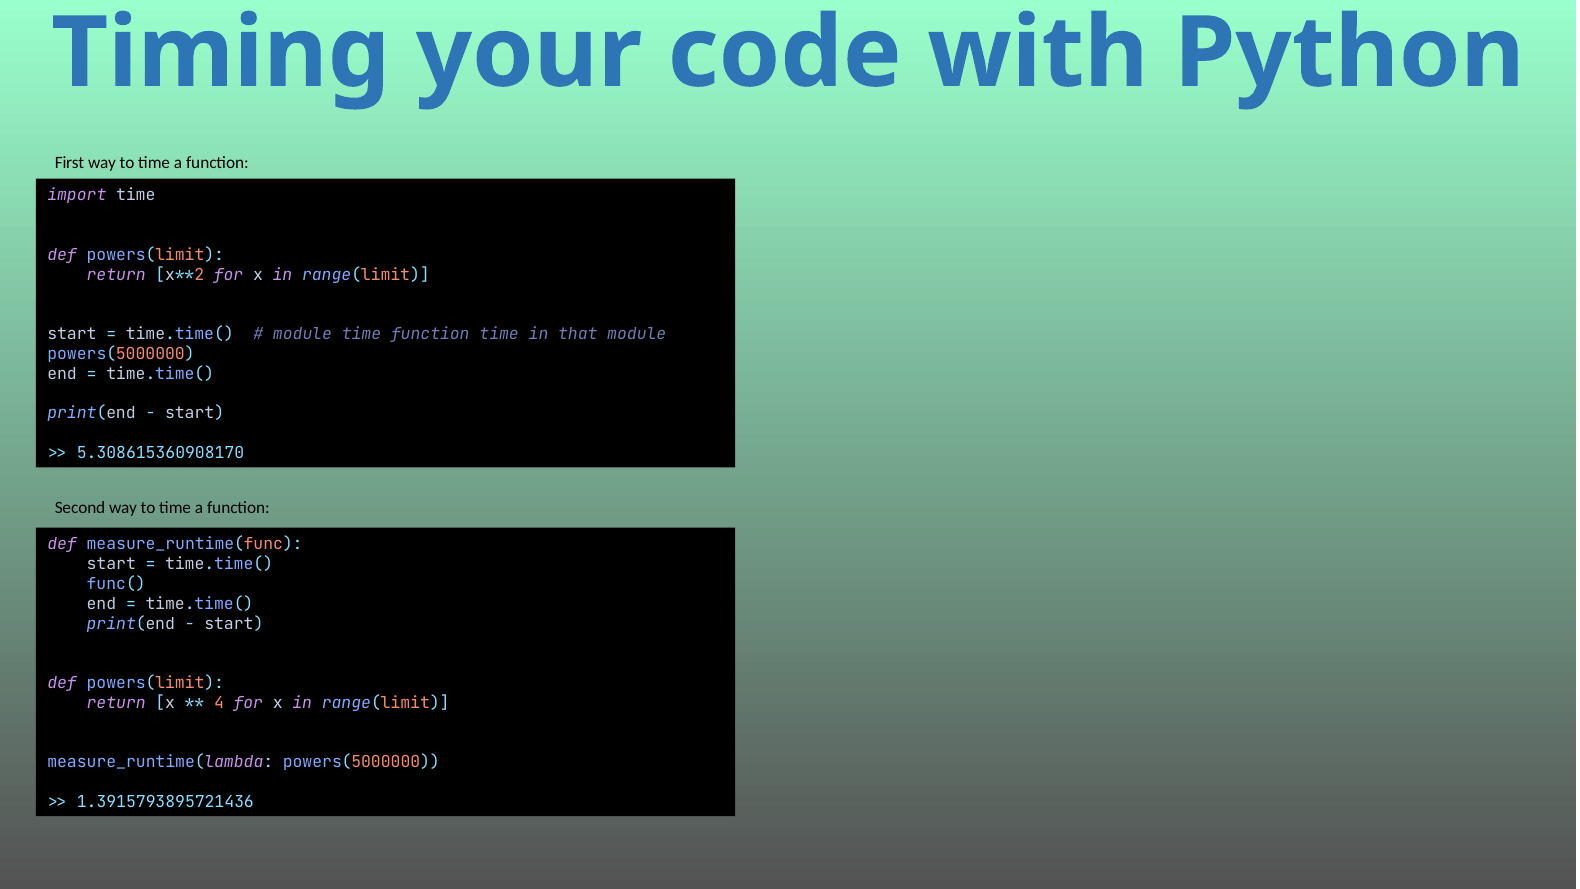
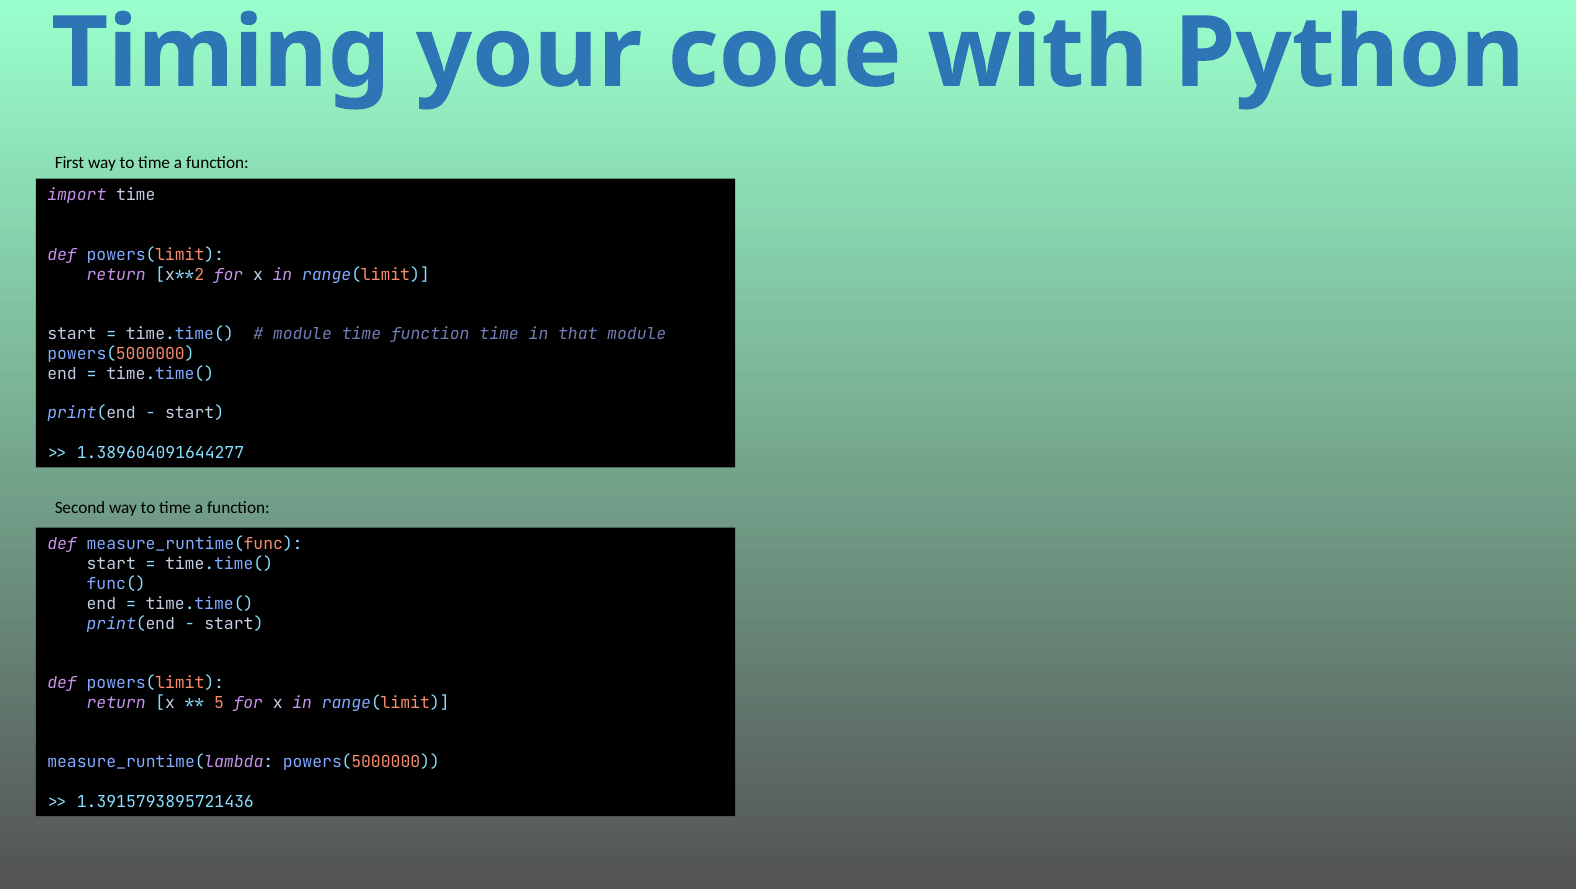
5.308615360908170: 5.308615360908170 -> 1.389604091644277
4: 4 -> 5
